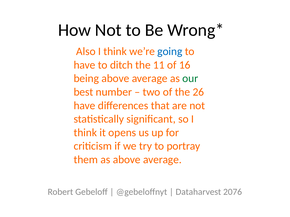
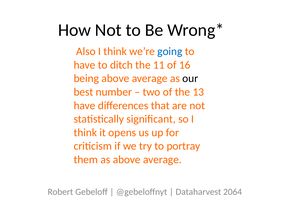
our colour: green -> black
26: 26 -> 13
2076: 2076 -> 2064
